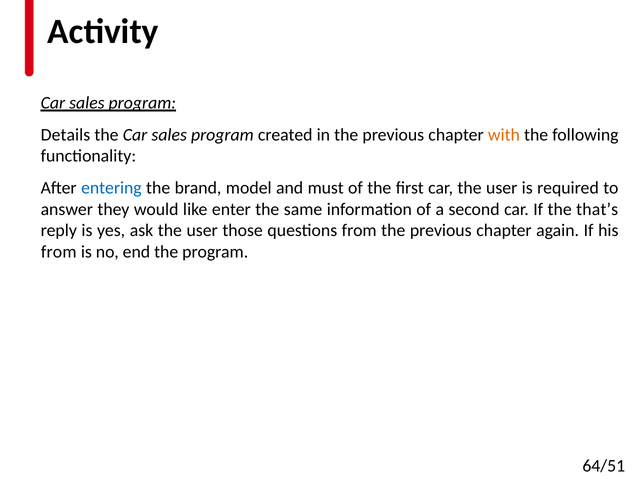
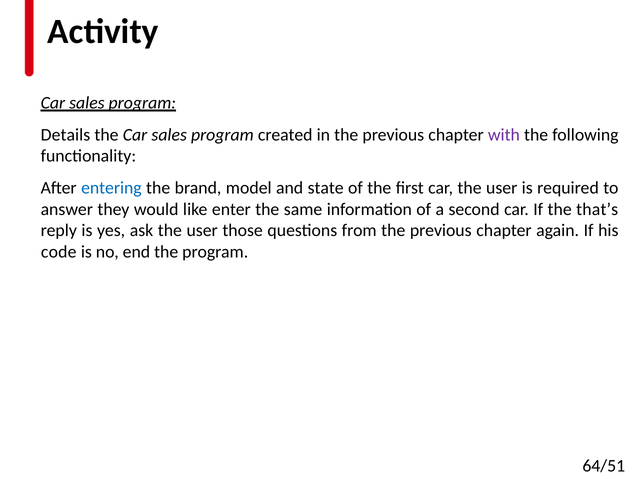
with colour: orange -> purple
must: must -> state
from at (59, 252): from -> code
